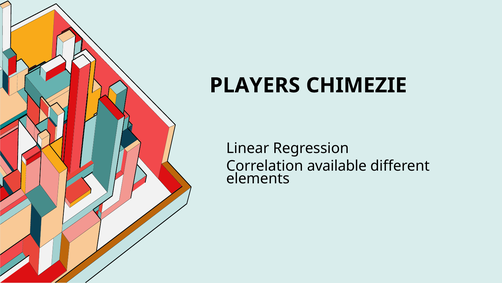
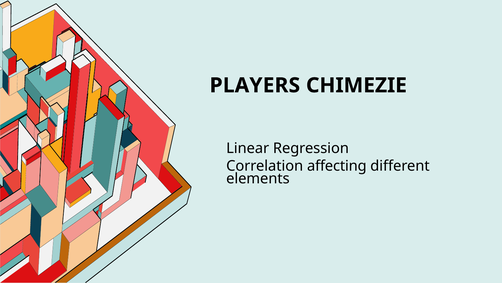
available: available -> affecting
